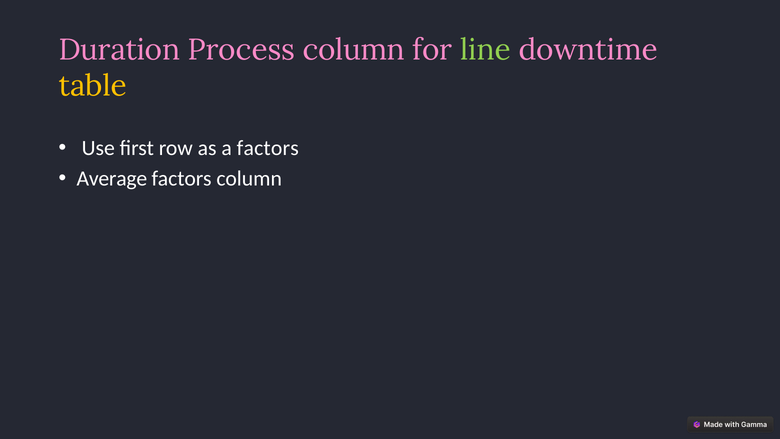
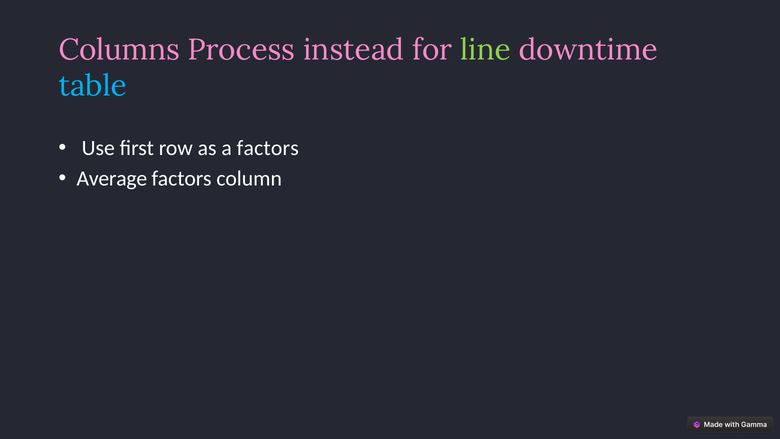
Duration: Duration -> Columns
Process column: column -> instead
table colour: yellow -> light blue
